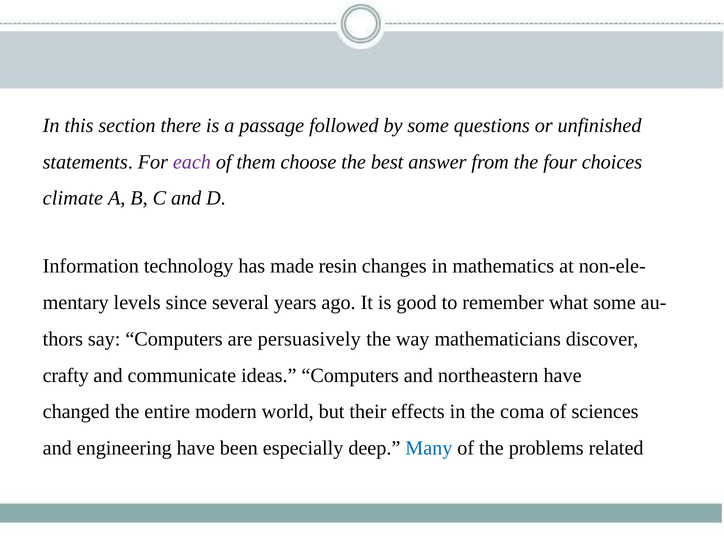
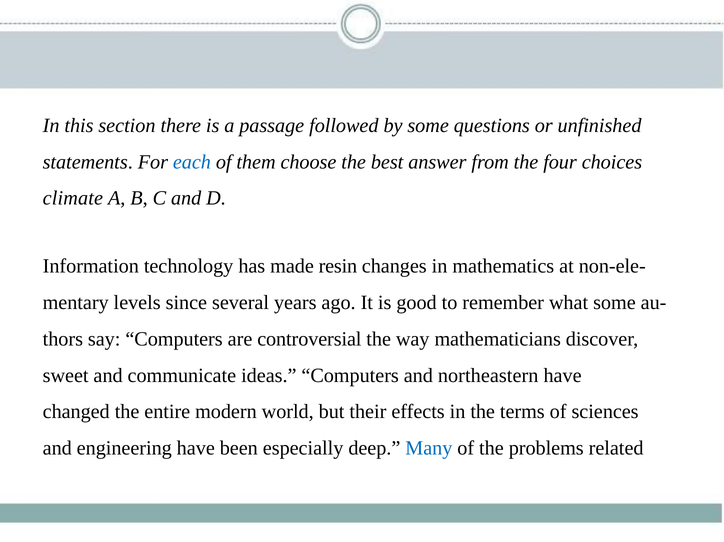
each colour: purple -> blue
persuasively: persuasively -> controversial
crafty: crafty -> sweet
coma: coma -> terms
